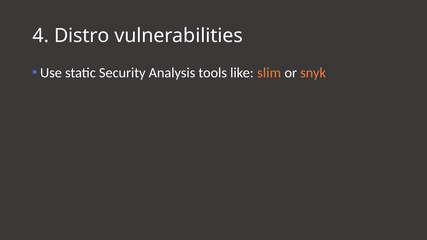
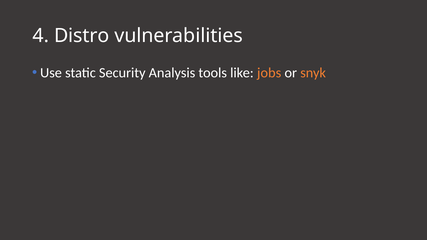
slim: slim -> jobs
